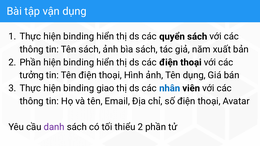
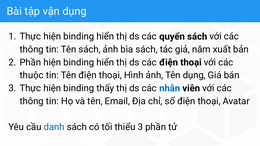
tưởng: tưởng -> thuộc
giao: giao -> thấy
danh colour: purple -> blue
thiểu 2: 2 -> 3
